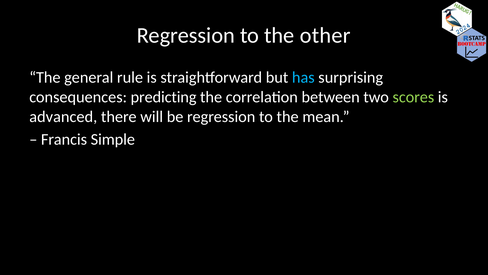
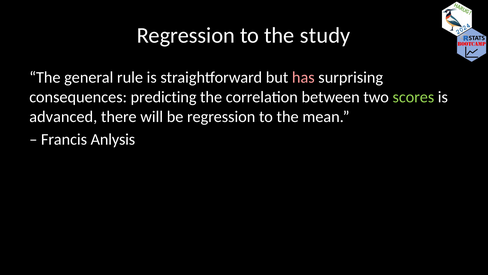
other: other -> study
has colour: light blue -> pink
Simple: Simple -> Anlysis
